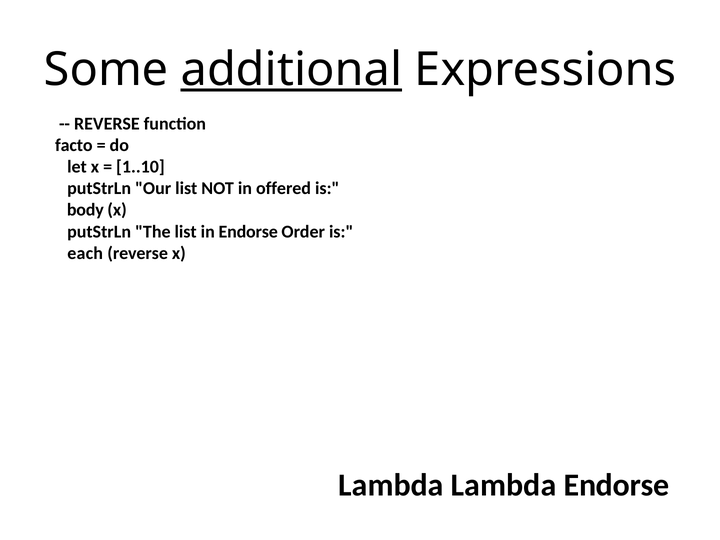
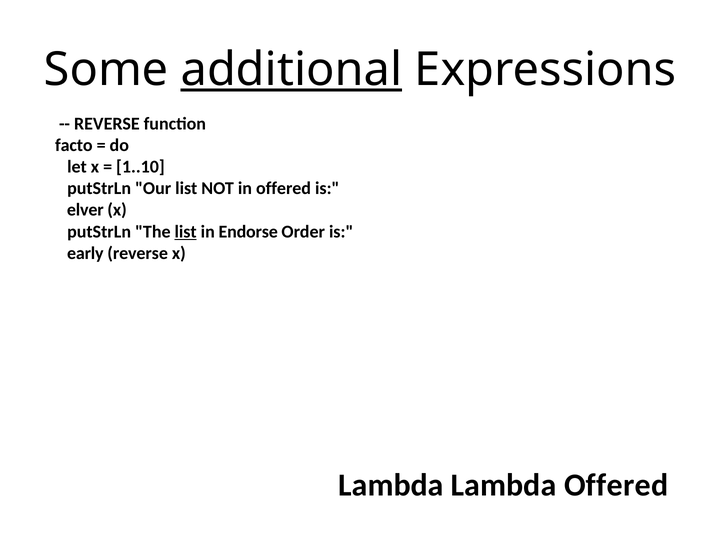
body: body -> elver
list at (186, 232) underline: none -> present
each: each -> early
Lambda Endorse: Endorse -> Offered
